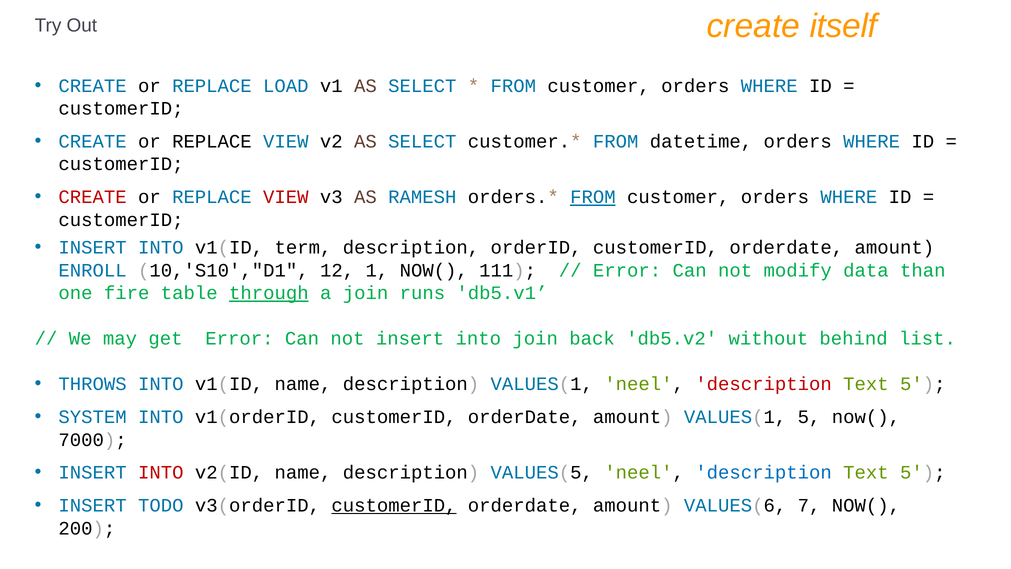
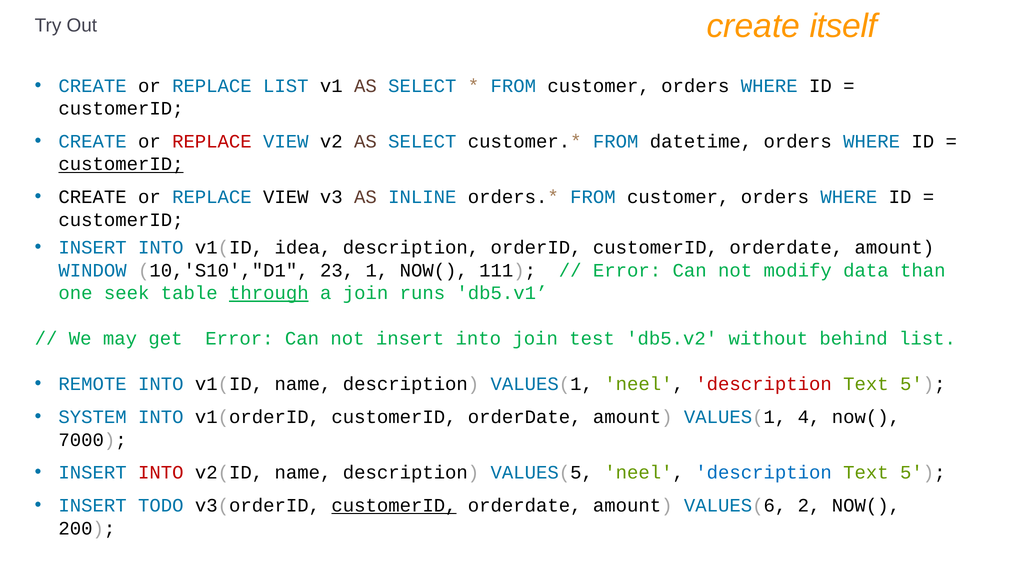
REPLACE LOAD: LOAD -> LIST
REPLACE at (212, 141) colour: black -> red
customerID at (121, 164) underline: none -> present
CREATE at (93, 197) colour: red -> black
VIEW at (286, 197) colour: red -> black
RAMESH: RAMESH -> INLINE
FROM at (593, 197) underline: present -> none
term: term -> idea
ENROLL: ENROLL -> WINDOW
12: 12 -> 23
fire: fire -> seek
back: back -> test
THROWS: THROWS -> REMOTE
VALUES(1 5: 5 -> 4
7: 7 -> 2
